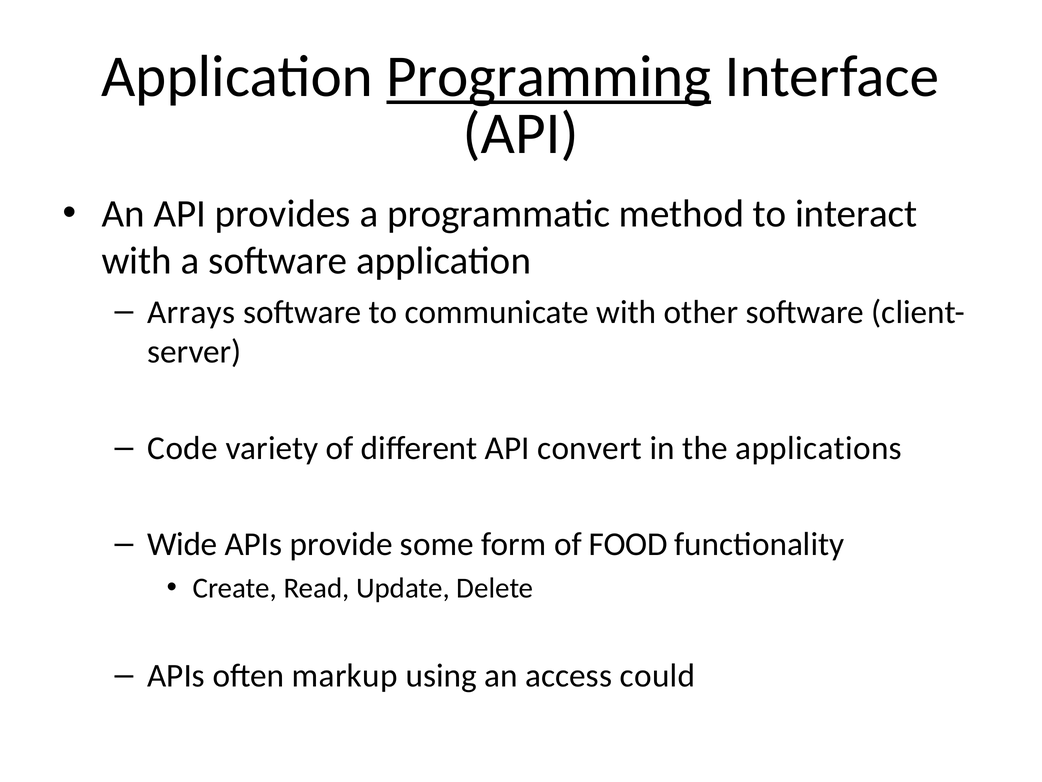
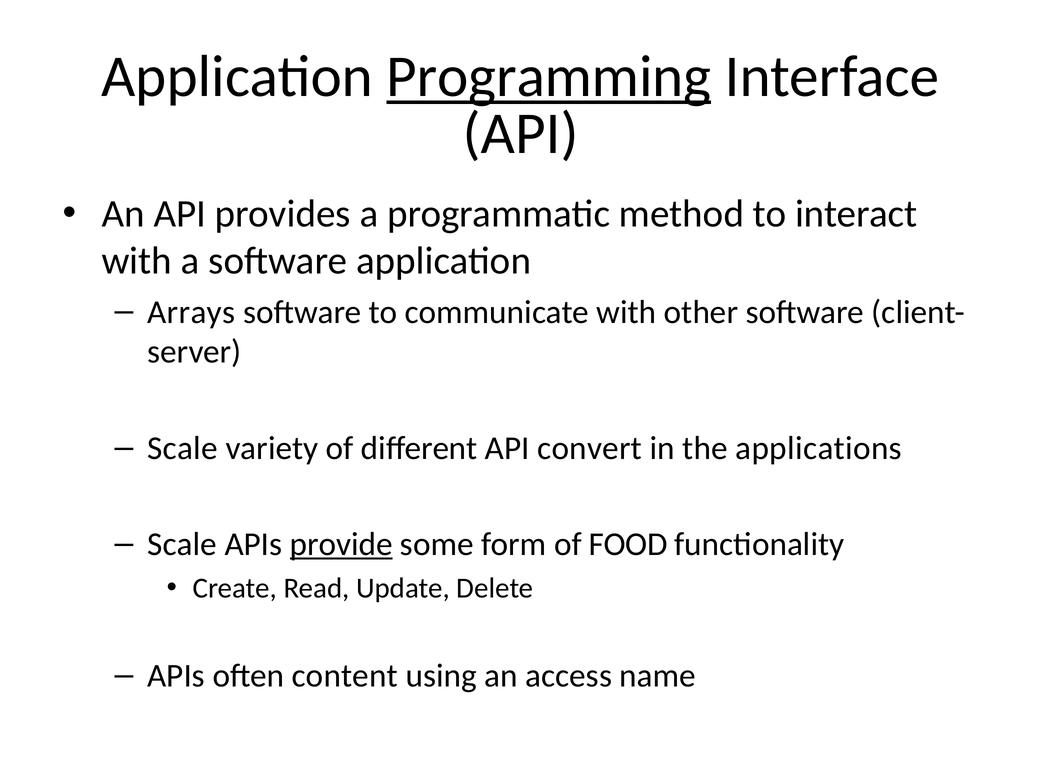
Code at (183, 448): Code -> Scale
Wide at (182, 544): Wide -> Scale
provide underline: none -> present
markup: markup -> content
could: could -> name
